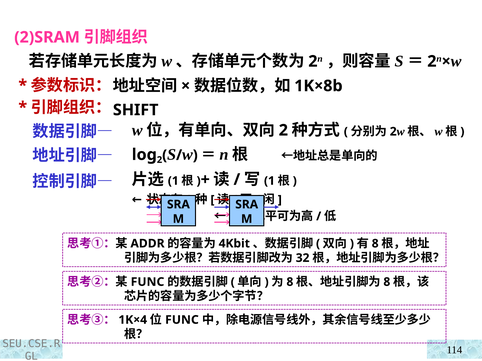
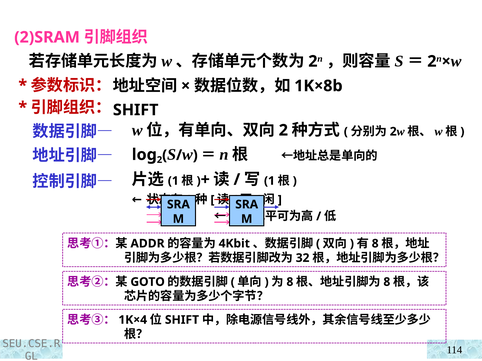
FUNC at (147, 282): FUNC -> GOTO
FUNC at (182, 320): FUNC -> SHIFT
